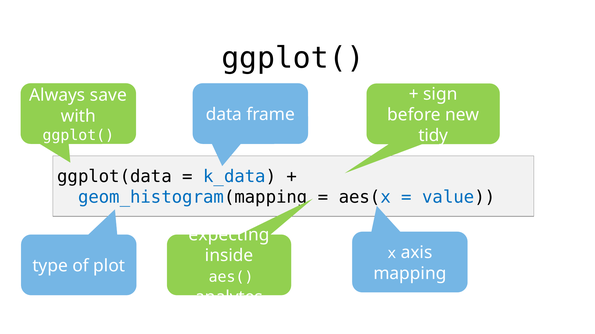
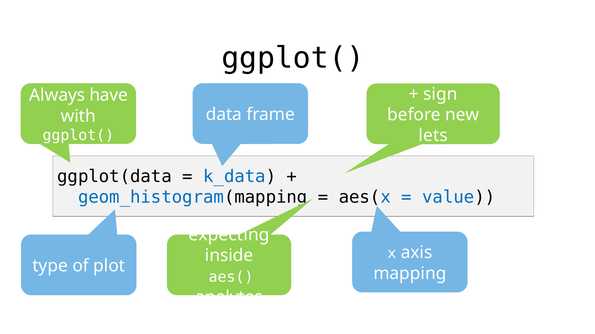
save: save -> have
tidy: tidy -> lets
